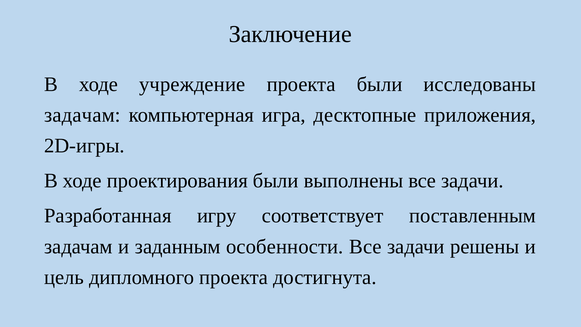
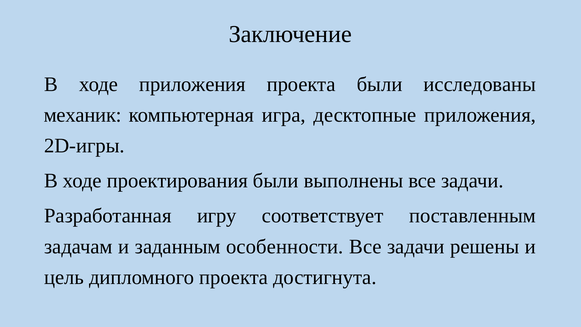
ходе учреждение: учреждение -> приложения
задачам at (83, 115): задачам -> механик
